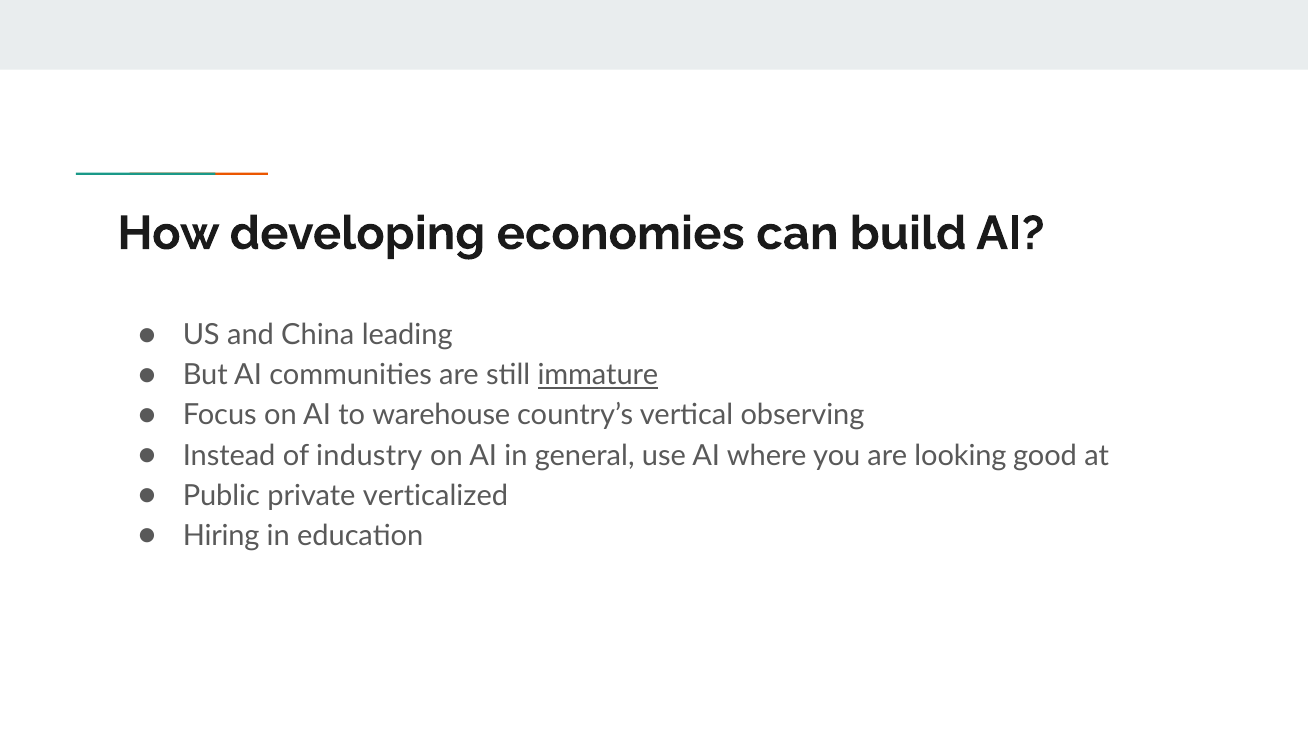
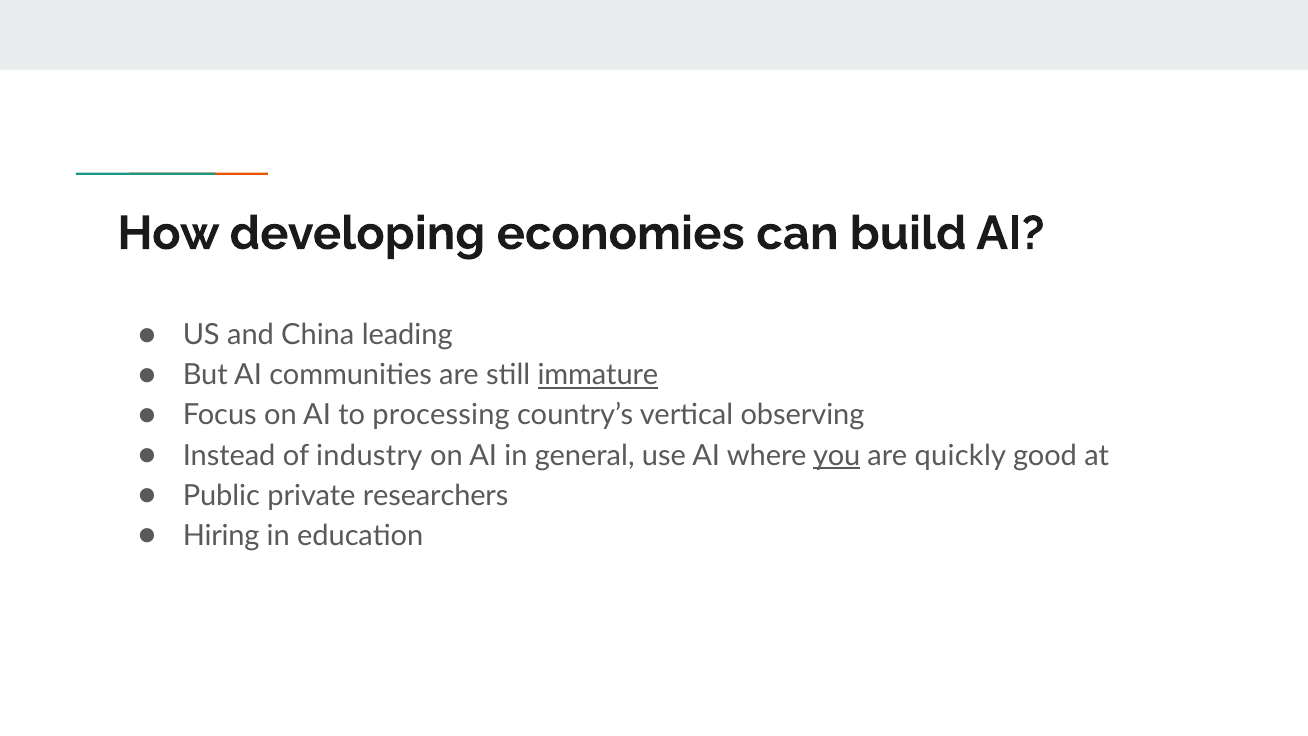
warehouse: warehouse -> processing
you underline: none -> present
looking: looking -> quickly
verticalized: verticalized -> researchers
